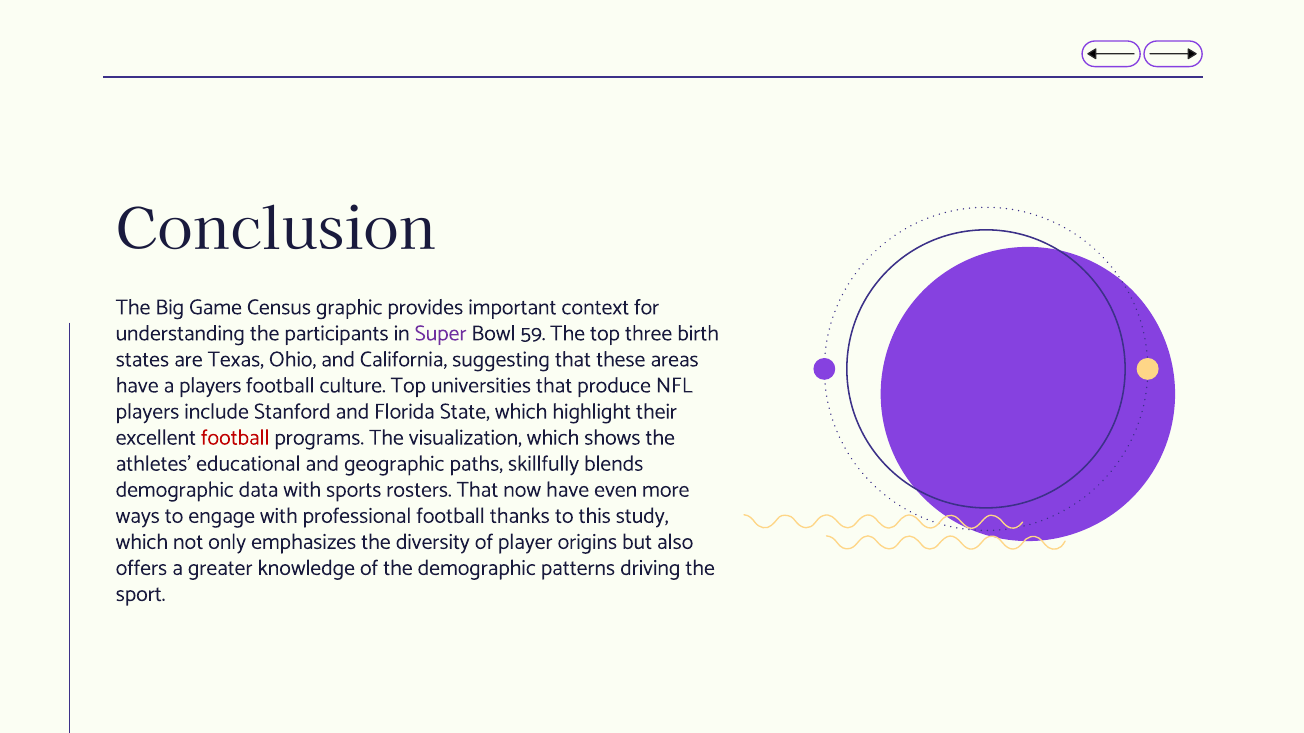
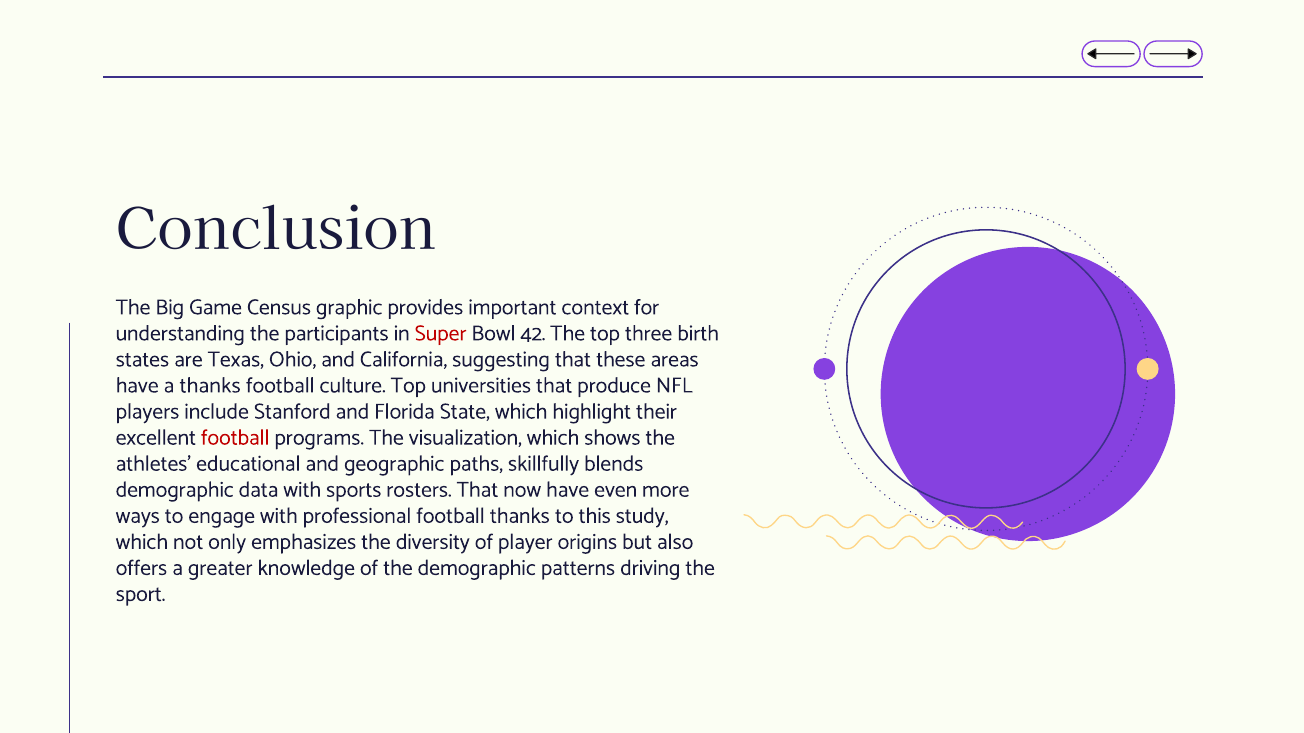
Super colour: purple -> red
59: 59 -> 42
a players: players -> thanks
